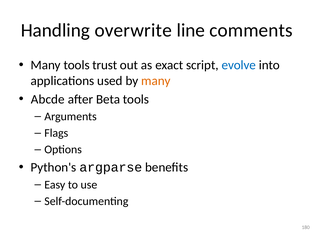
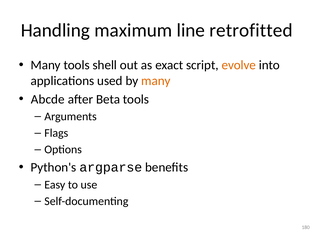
overwrite: overwrite -> maximum
comments: comments -> retrofitted
trust: trust -> shell
evolve colour: blue -> orange
